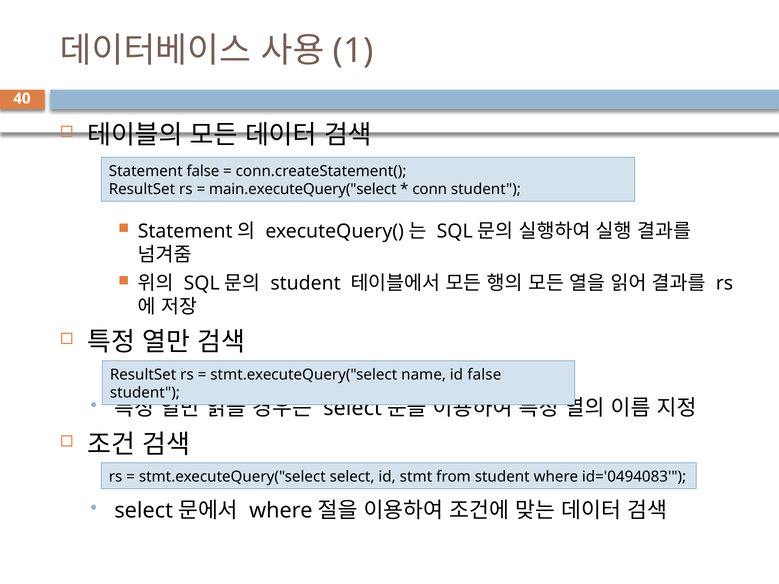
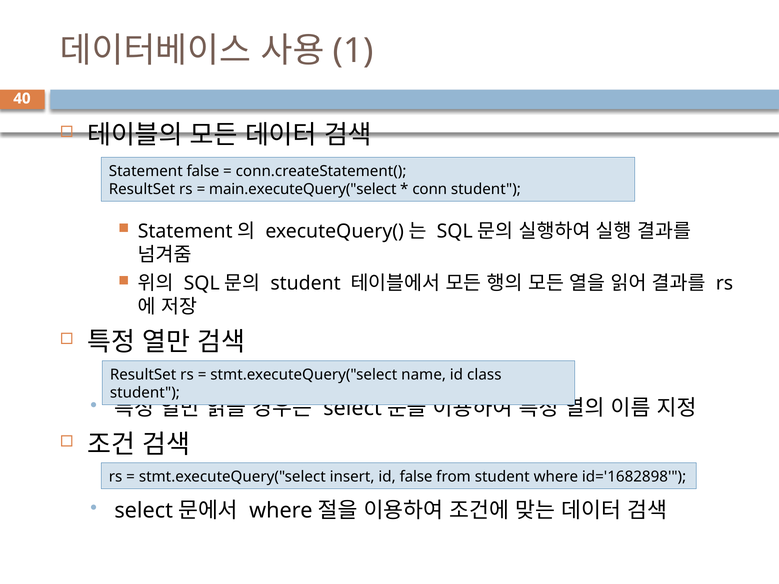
id false: false -> class
stmt.executeQuery("select select: select -> insert
id stmt: stmt -> false
id='0494083: id='0494083 -> id='1682898
